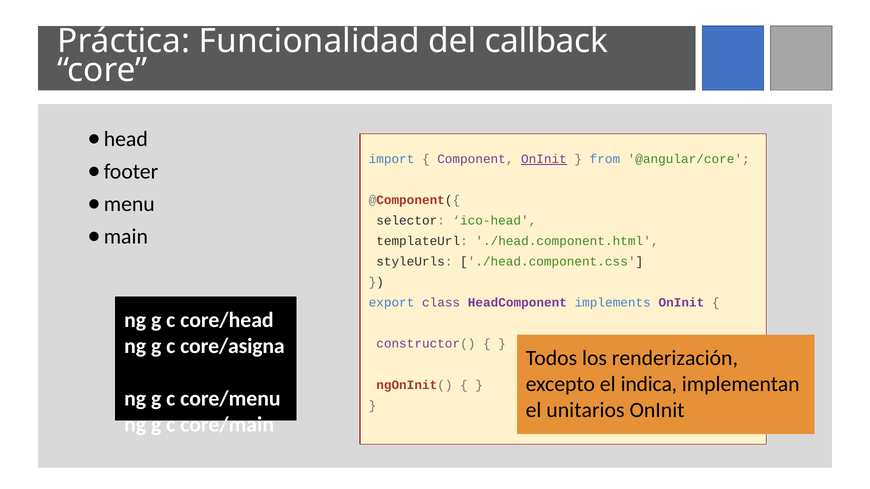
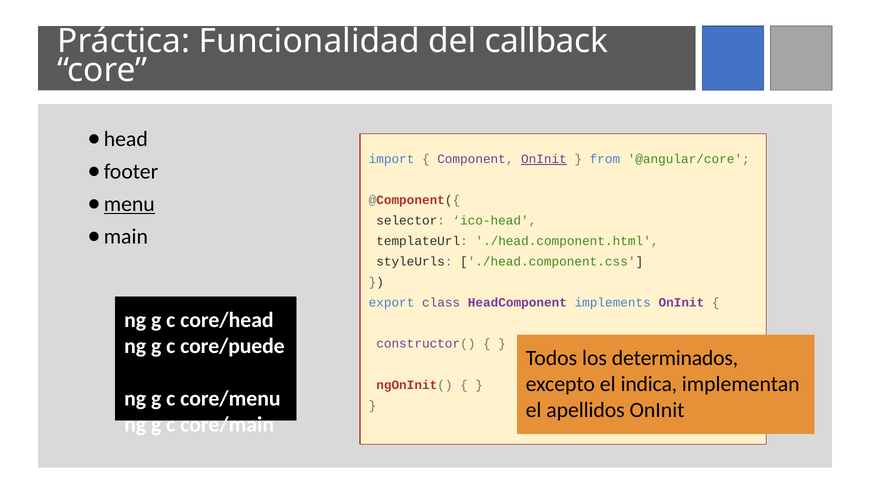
menu underline: none -> present
core/asigna: core/asigna -> core/puede
renderización: renderización -> determinados
unitarios: unitarios -> apellidos
